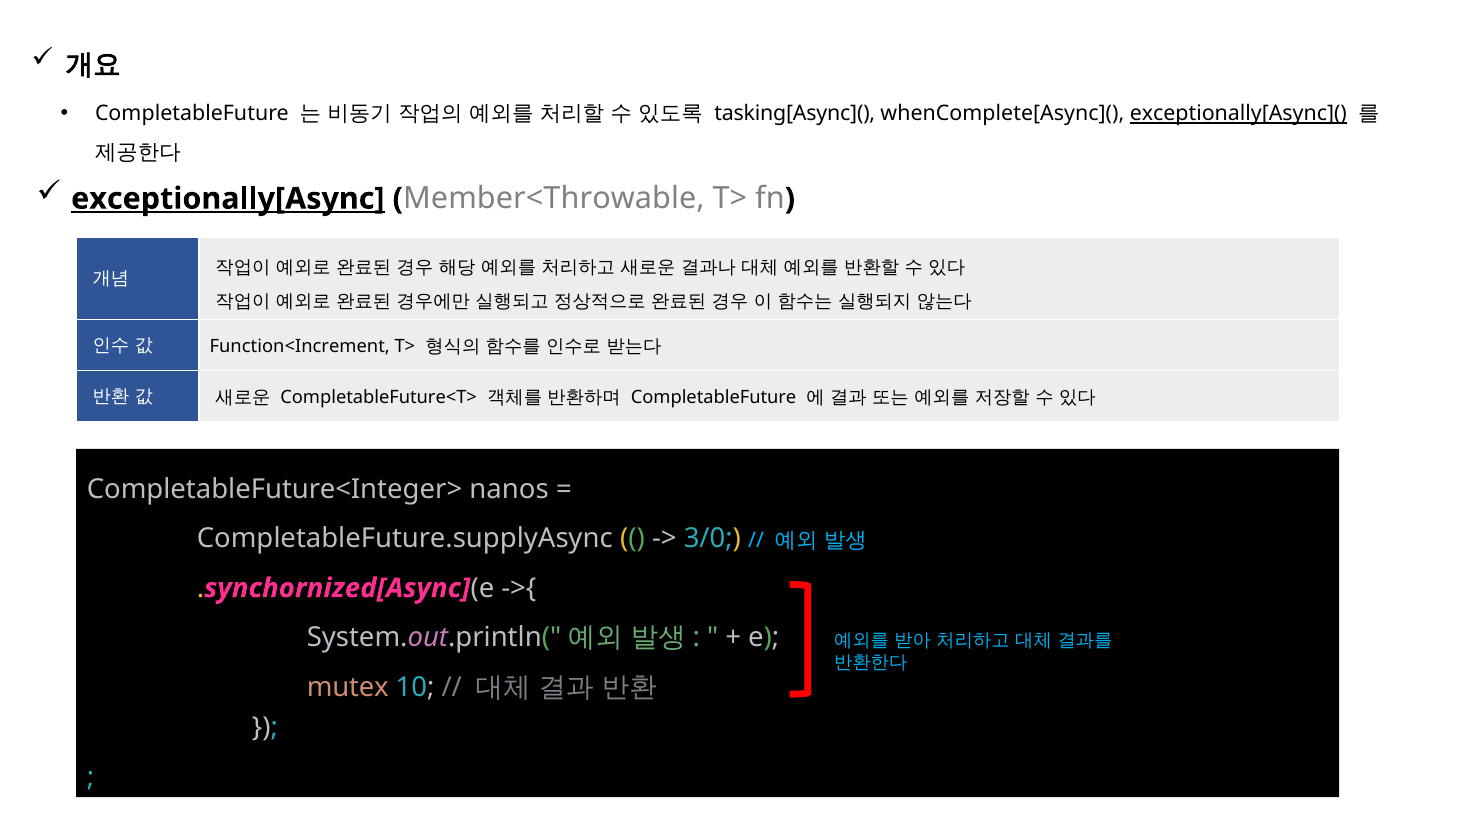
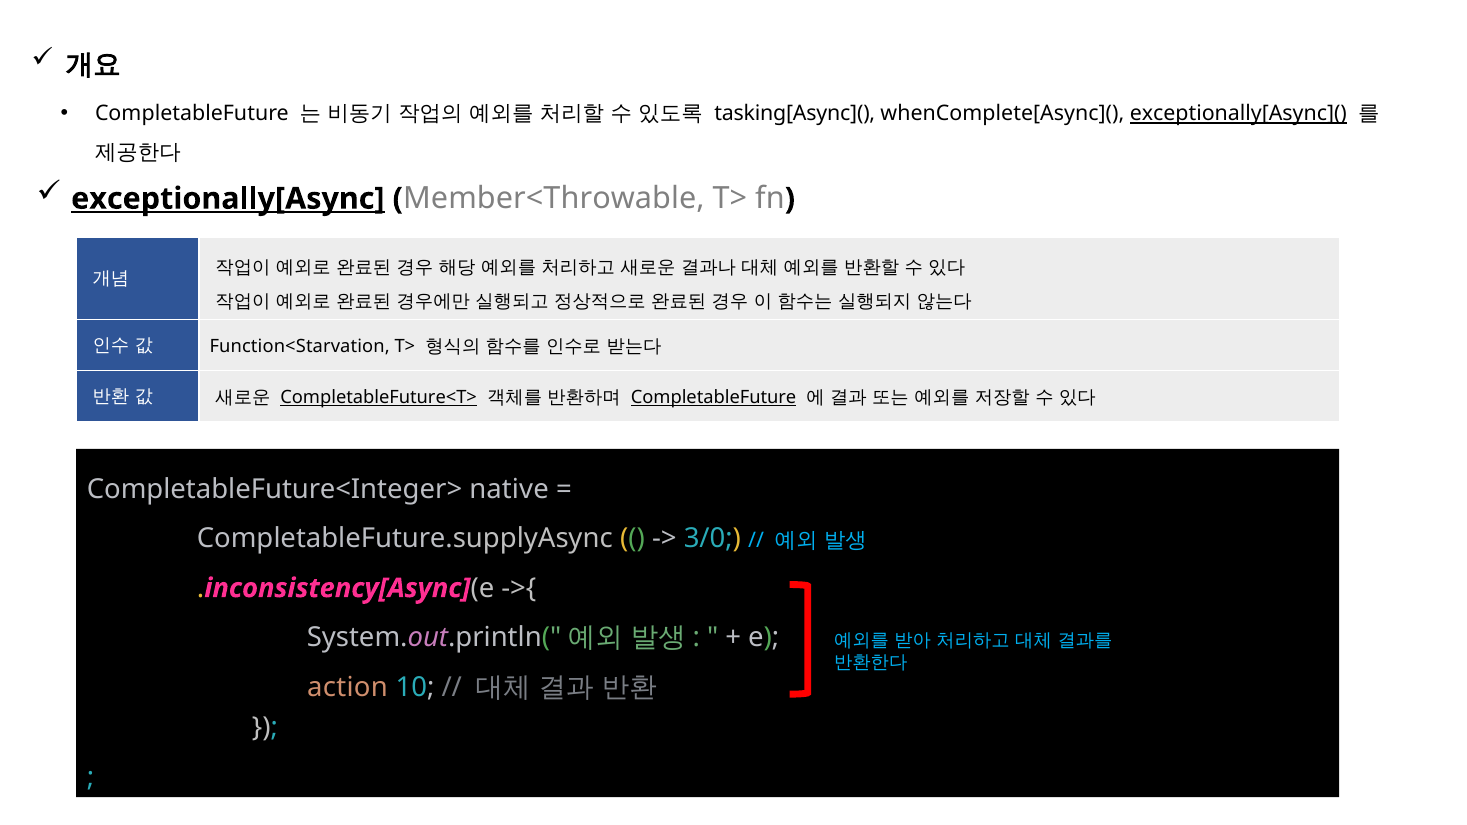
Function<Increment: Function<Increment -> Function<Starvation
CompletableFuture<T> underline: none -> present
CompletableFuture at (714, 398) underline: none -> present
nanos: nanos -> native
synchornized[Async: synchornized[Async -> inconsistency[Async
mutex: mutex -> action
